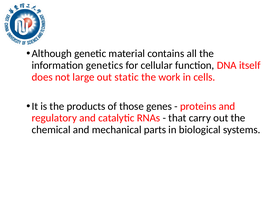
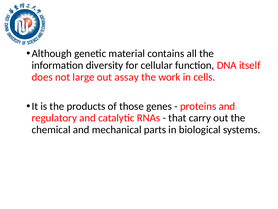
genetics: genetics -> diversity
static: static -> assay
